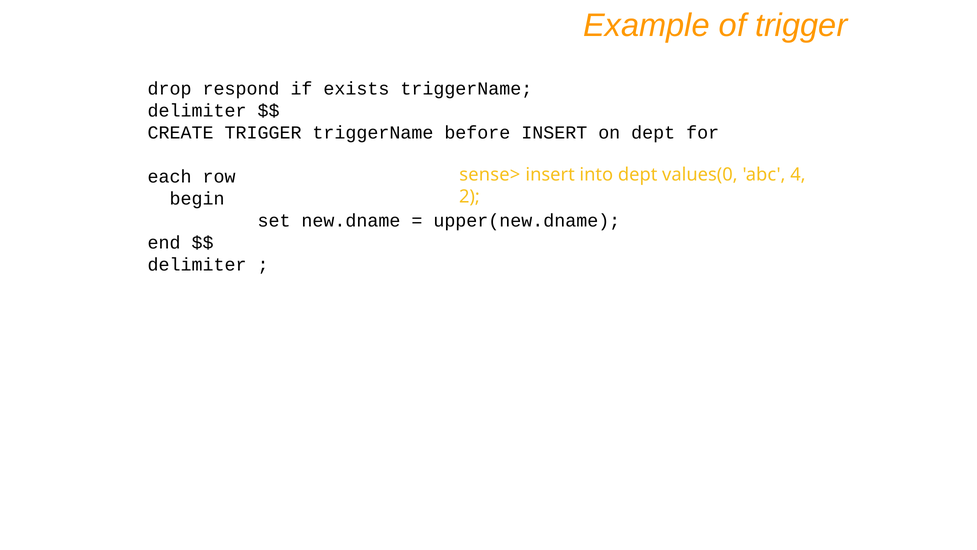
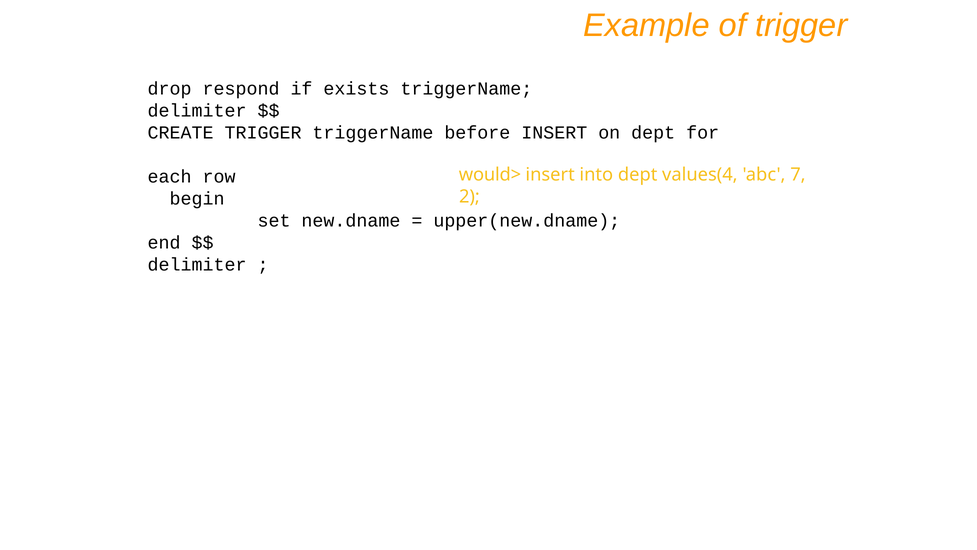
sense>: sense> -> would>
values(0: values(0 -> values(4
4: 4 -> 7
